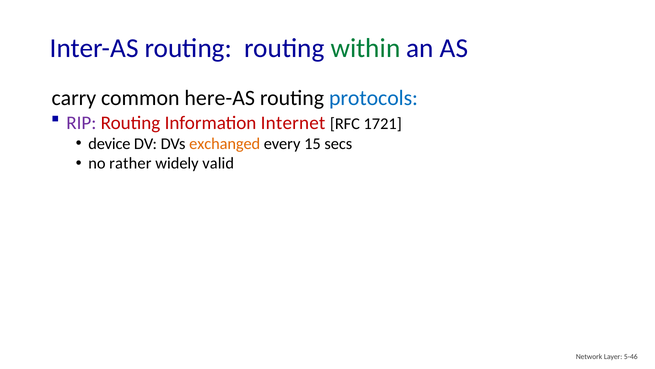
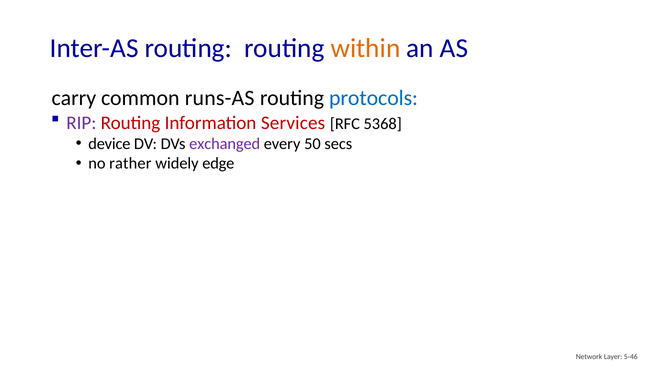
within colour: green -> orange
here-AS: here-AS -> runs-AS
Internet: Internet -> Services
1721: 1721 -> 5368
exchanged colour: orange -> purple
15: 15 -> 50
valid: valid -> edge
